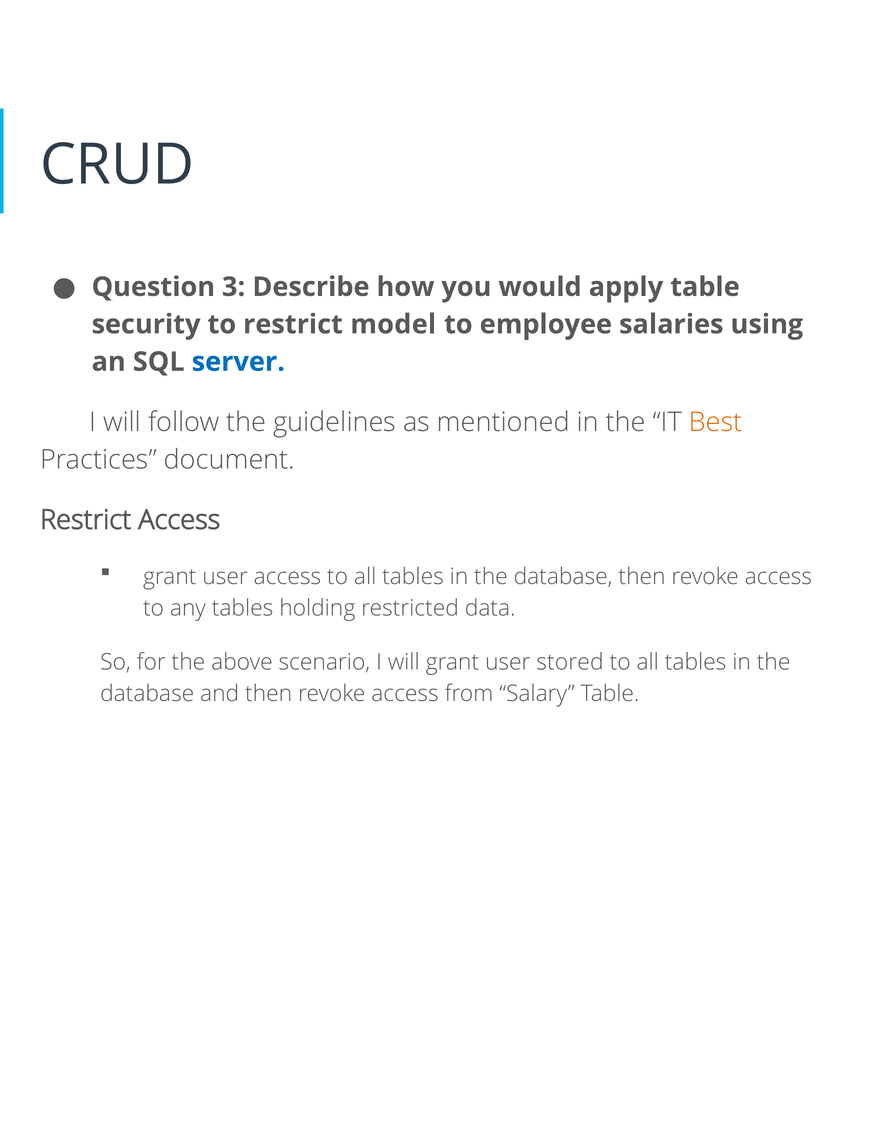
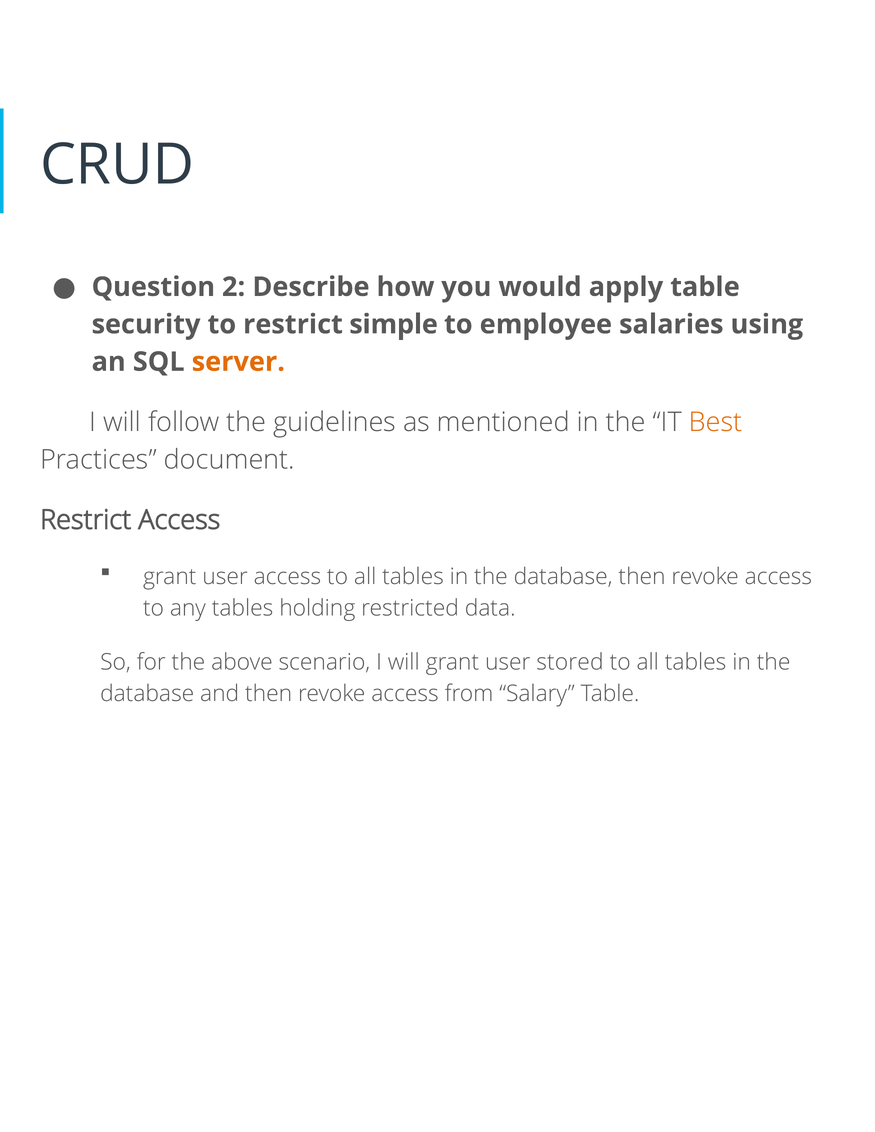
3: 3 -> 2
model: model -> simple
server colour: blue -> orange
